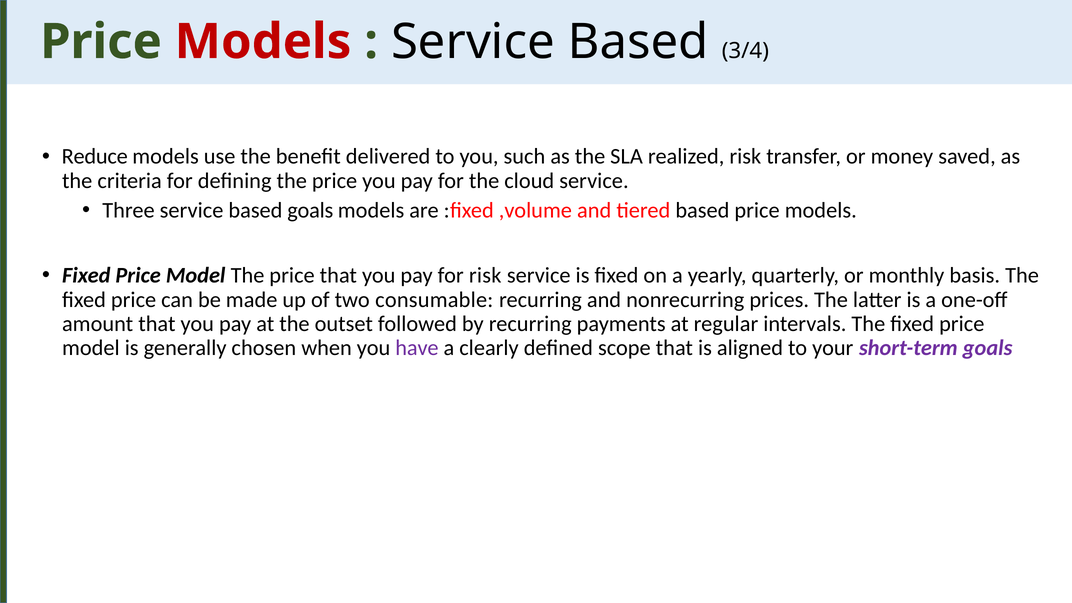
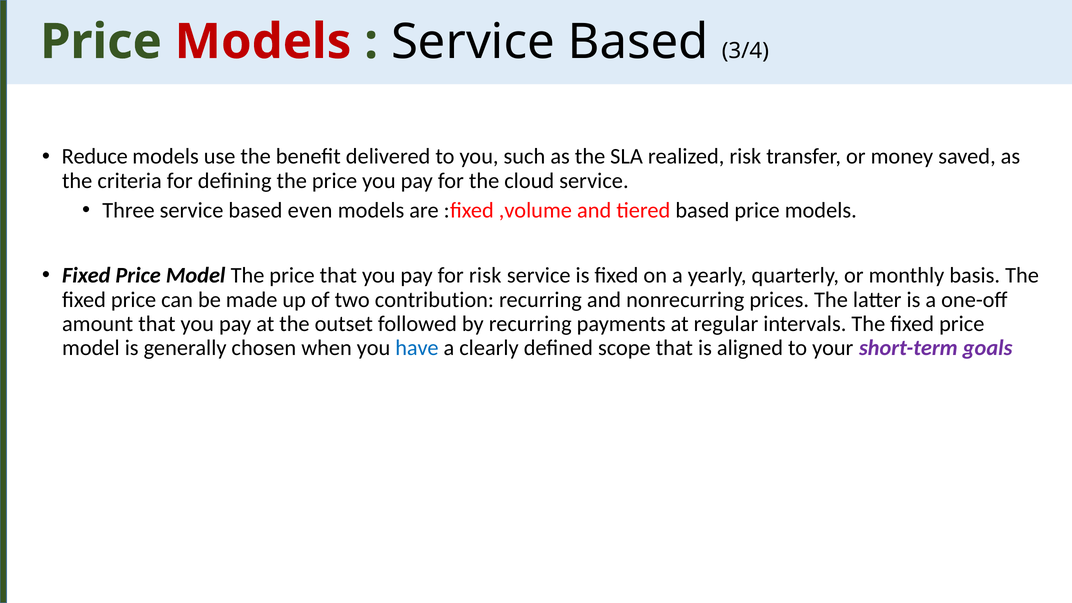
based goals: goals -> even
consumable: consumable -> contribution
have colour: purple -> blue
